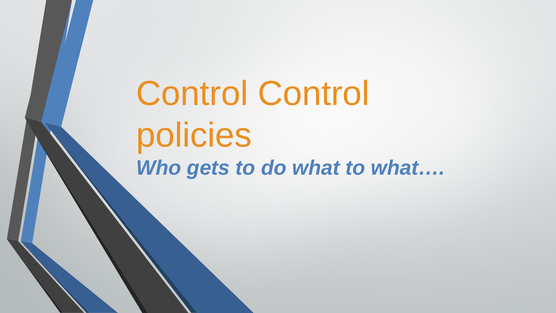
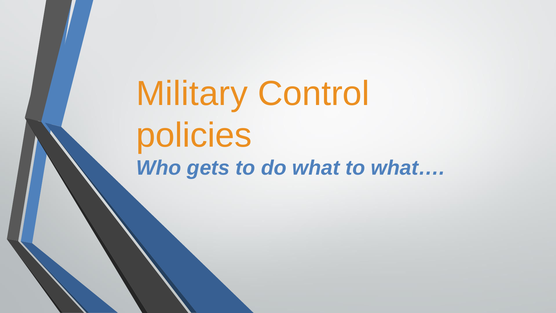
Control at (192, 94): Control -> Military
